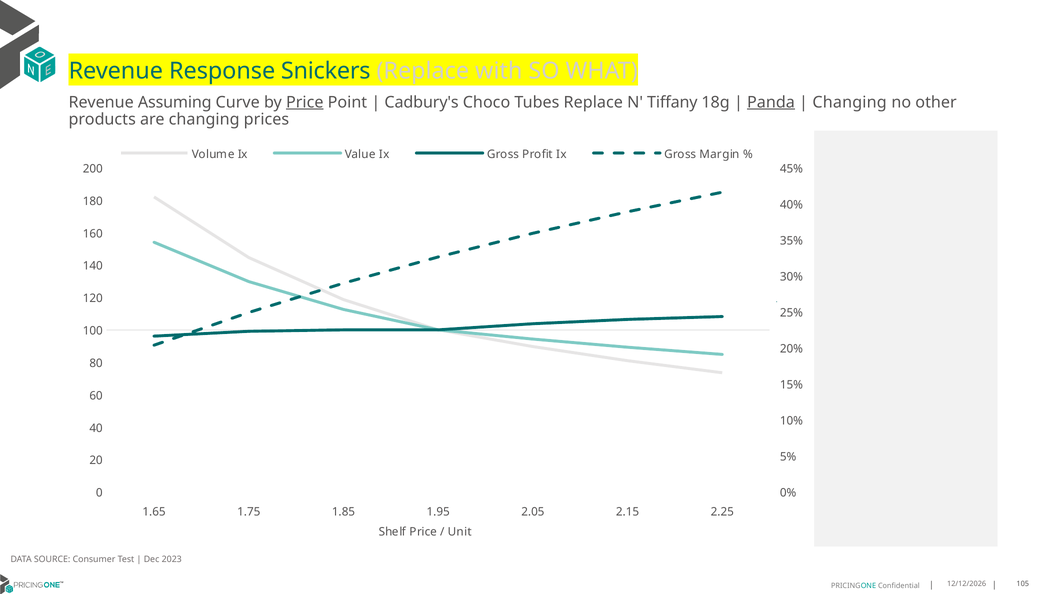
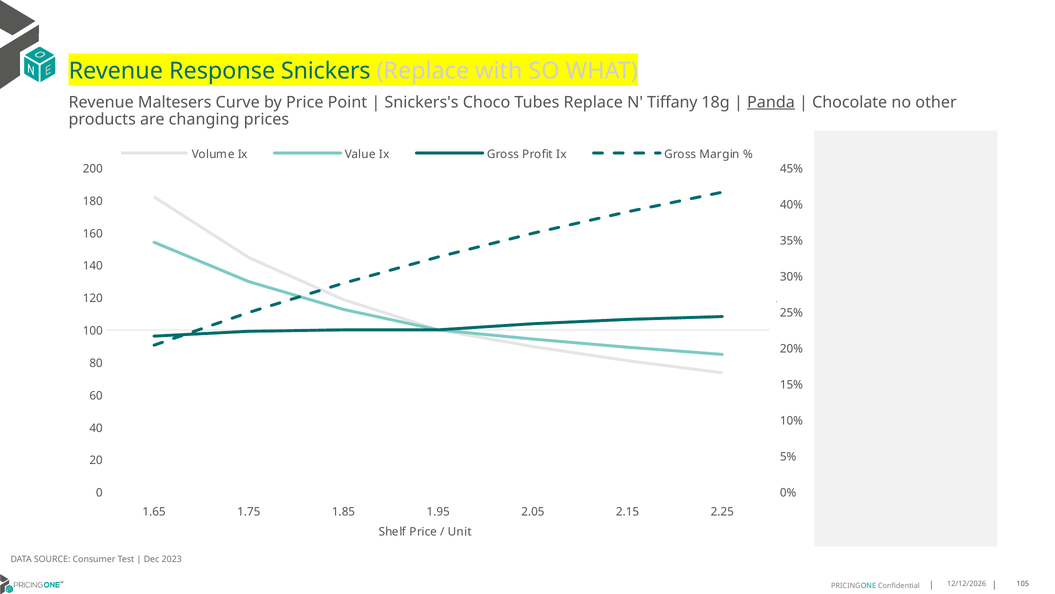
Assuming: Assuming -> Maltesers
Price at (305, 102) underline: present -> none
Cadbury's: Cadbury's -> Snickers's
Changing at (850, 102): Changing -> Chocolate
